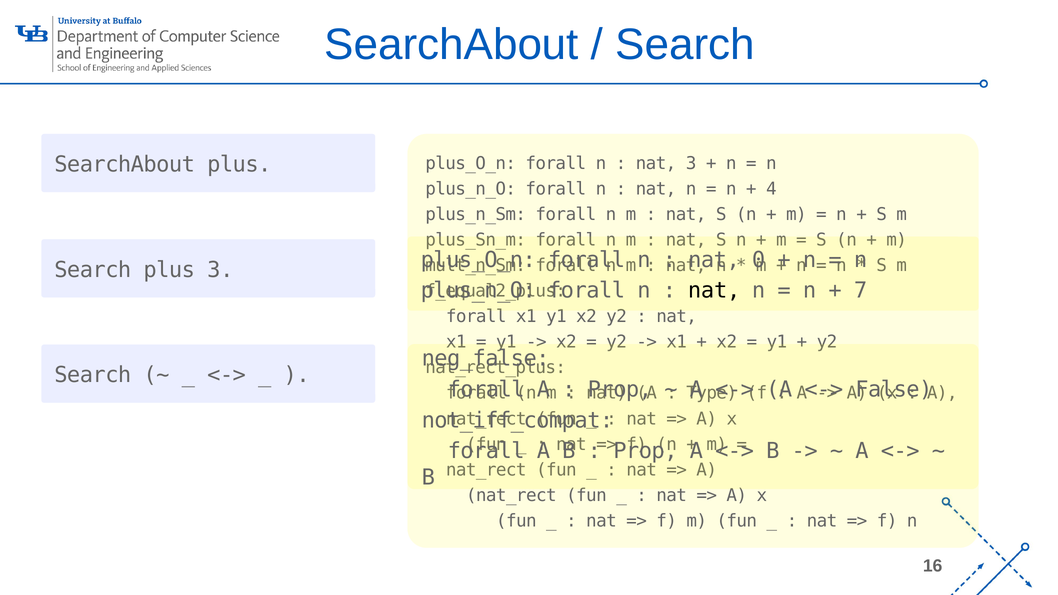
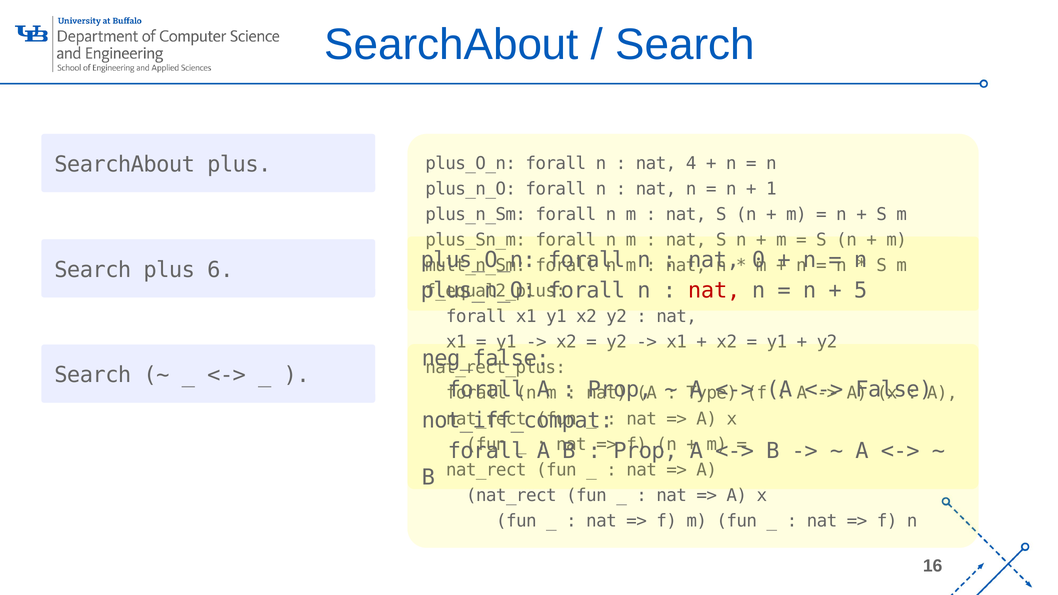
nat 3: 3 -> 4
4: 4 -> 1
plus 3: 3 -> 6
nat at (714, 291) colour: black -> red
7: 7 -> 5
